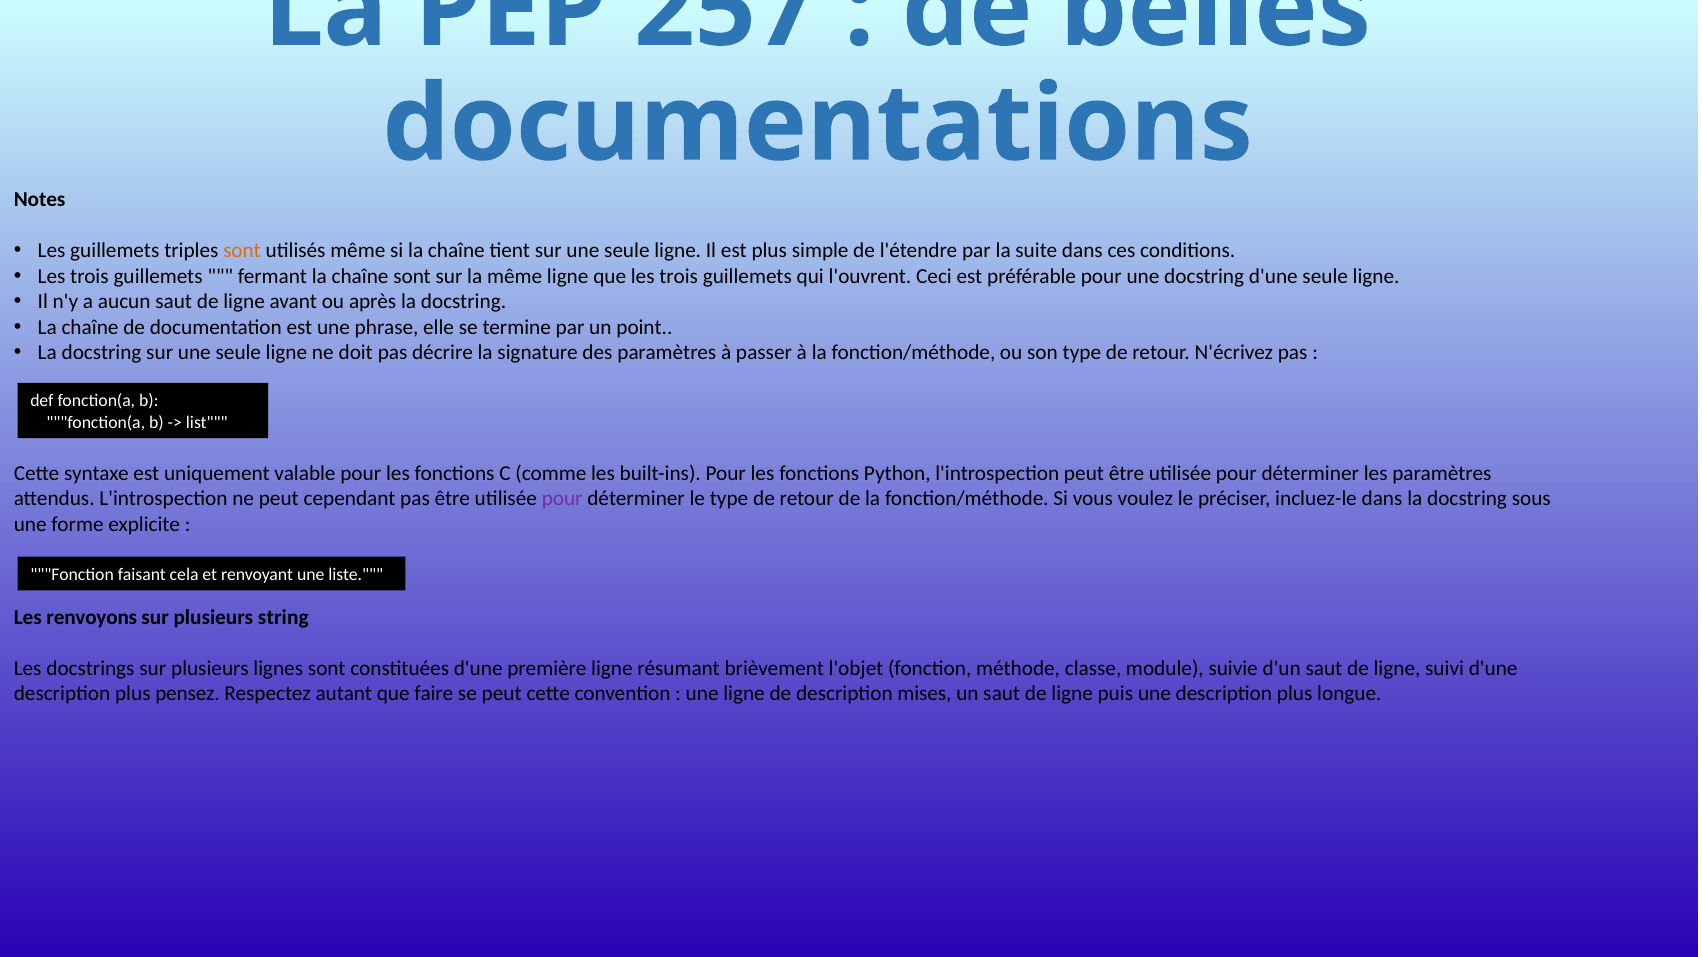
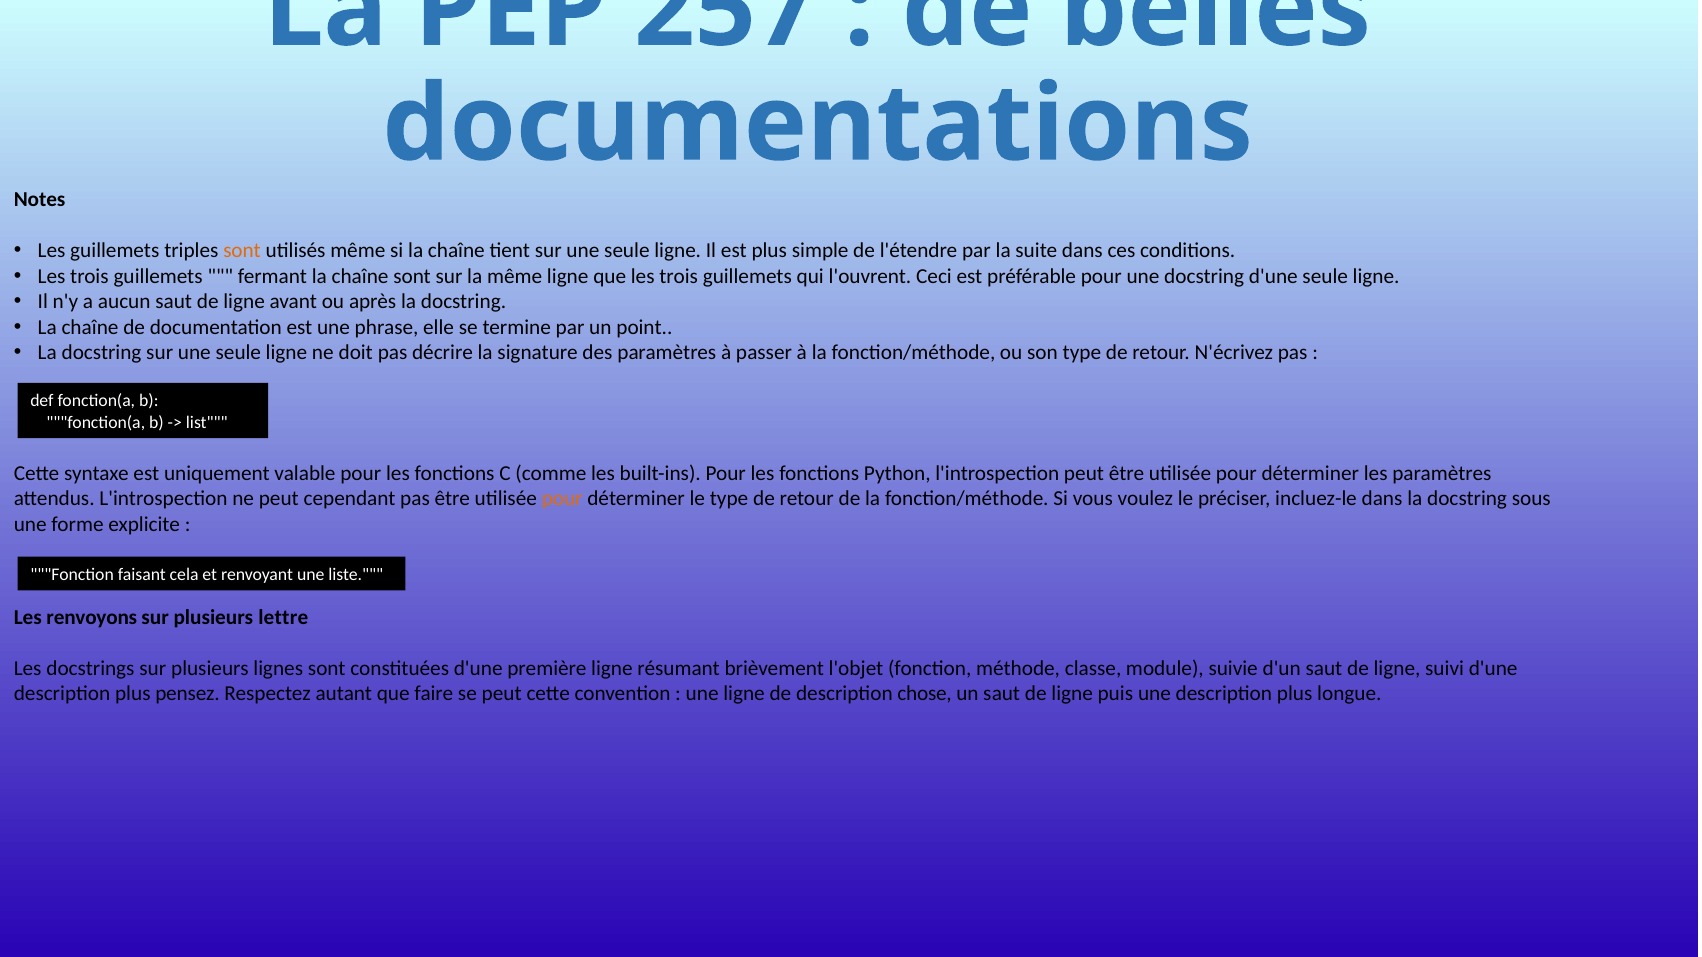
pour at (562, 499) colour: purple -> orange
string: string -> lettre
mises: mises -> chose
